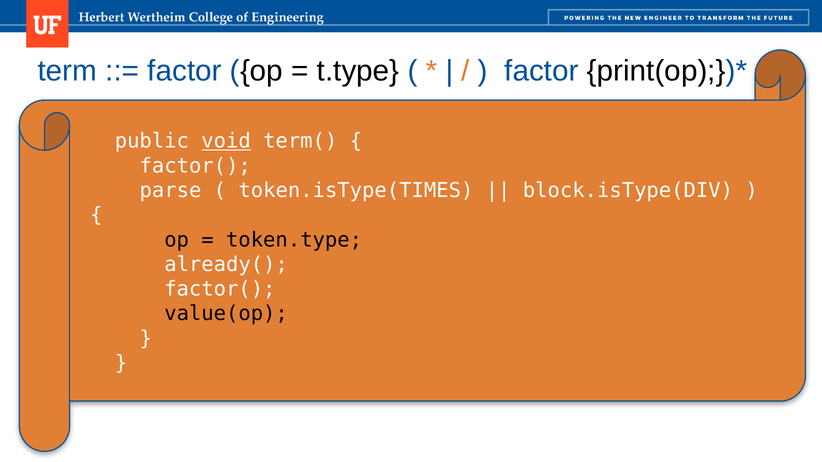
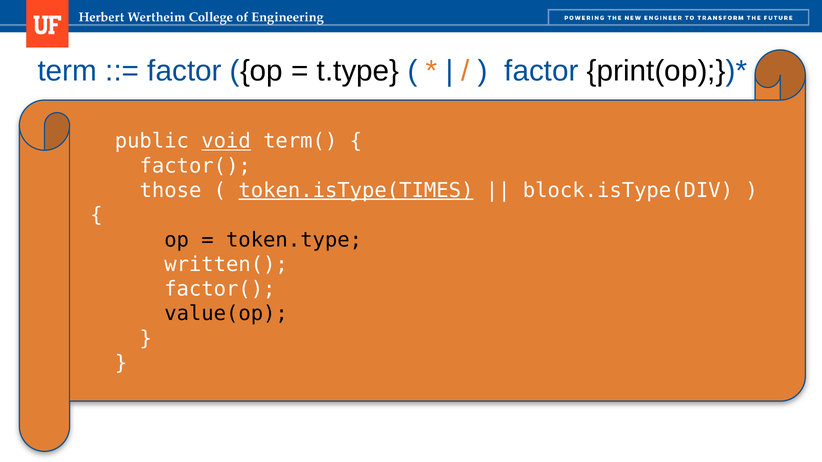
parse: parse -> those
token.isType(TIMES underline: none -> present
already(: already( -> written(
